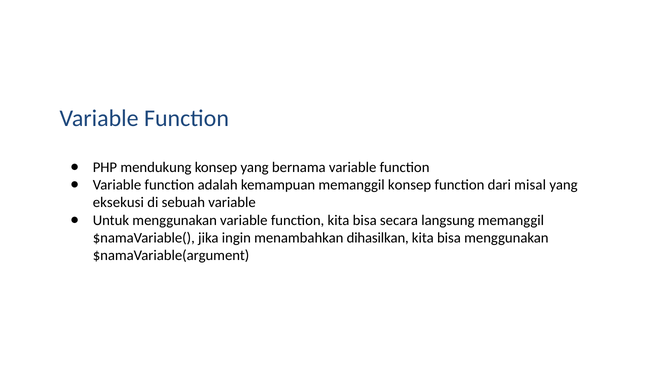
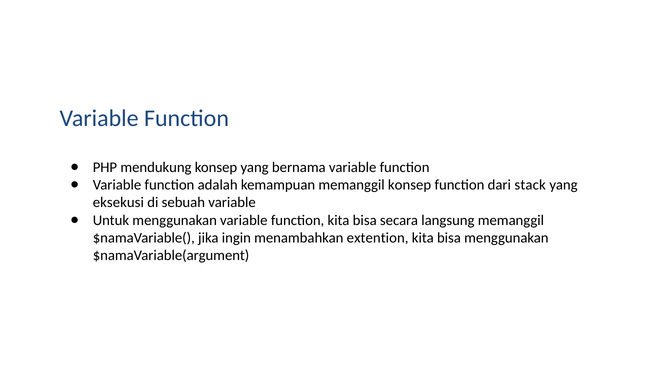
misal: misal -> stack
dihasilkan: dihasilkan -> extention
